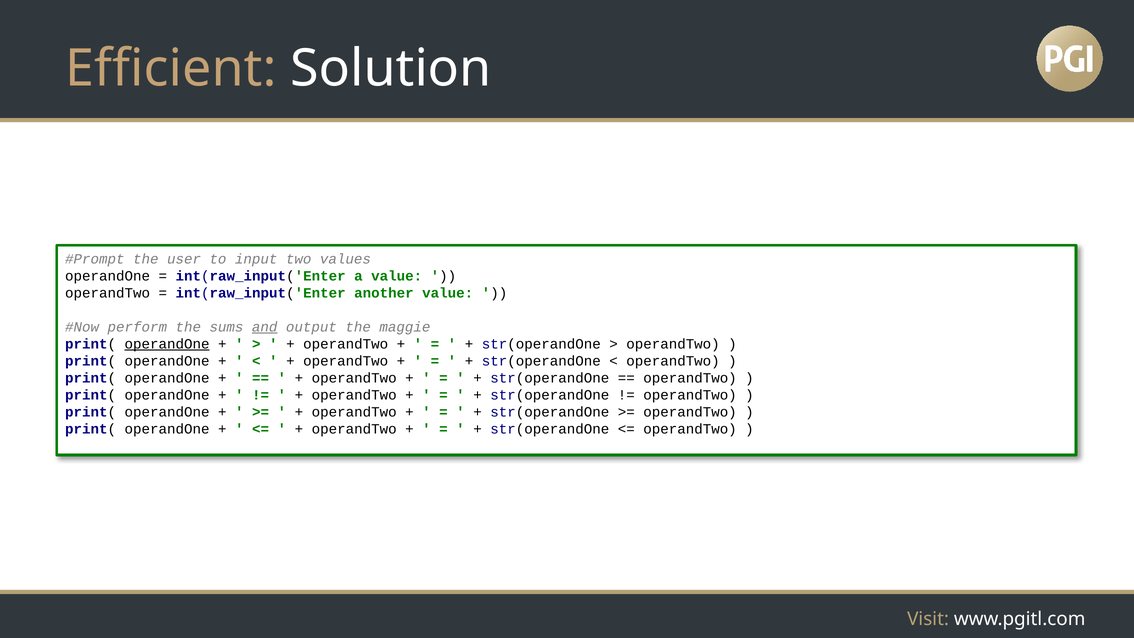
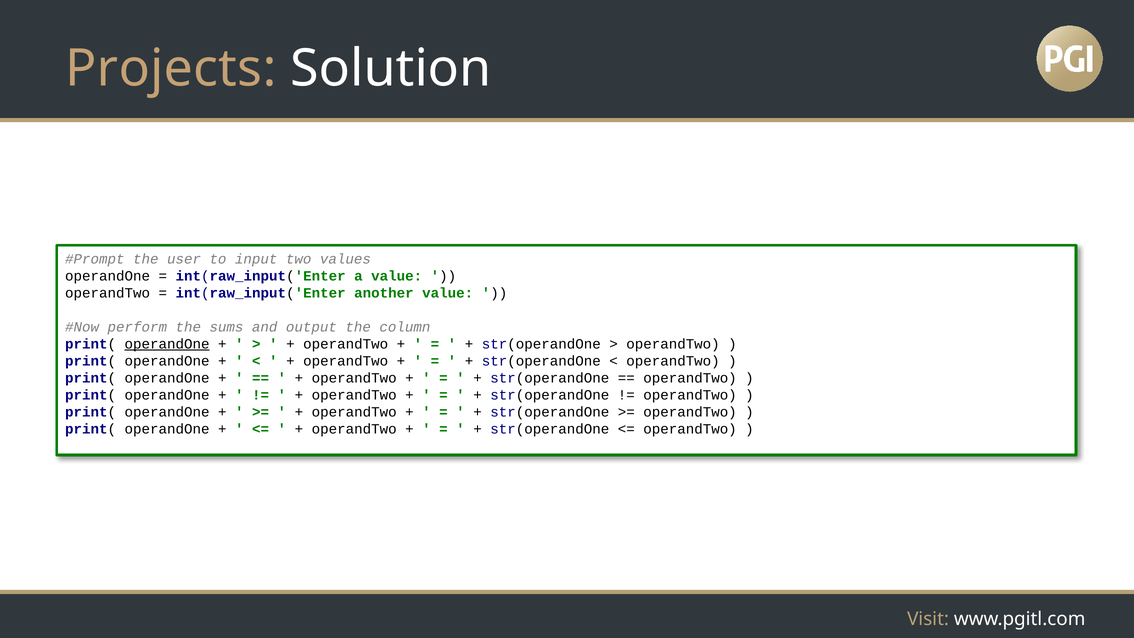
Efficient: Efficient -> Projects
and underline: present -> none
maggie: maggie -> column
